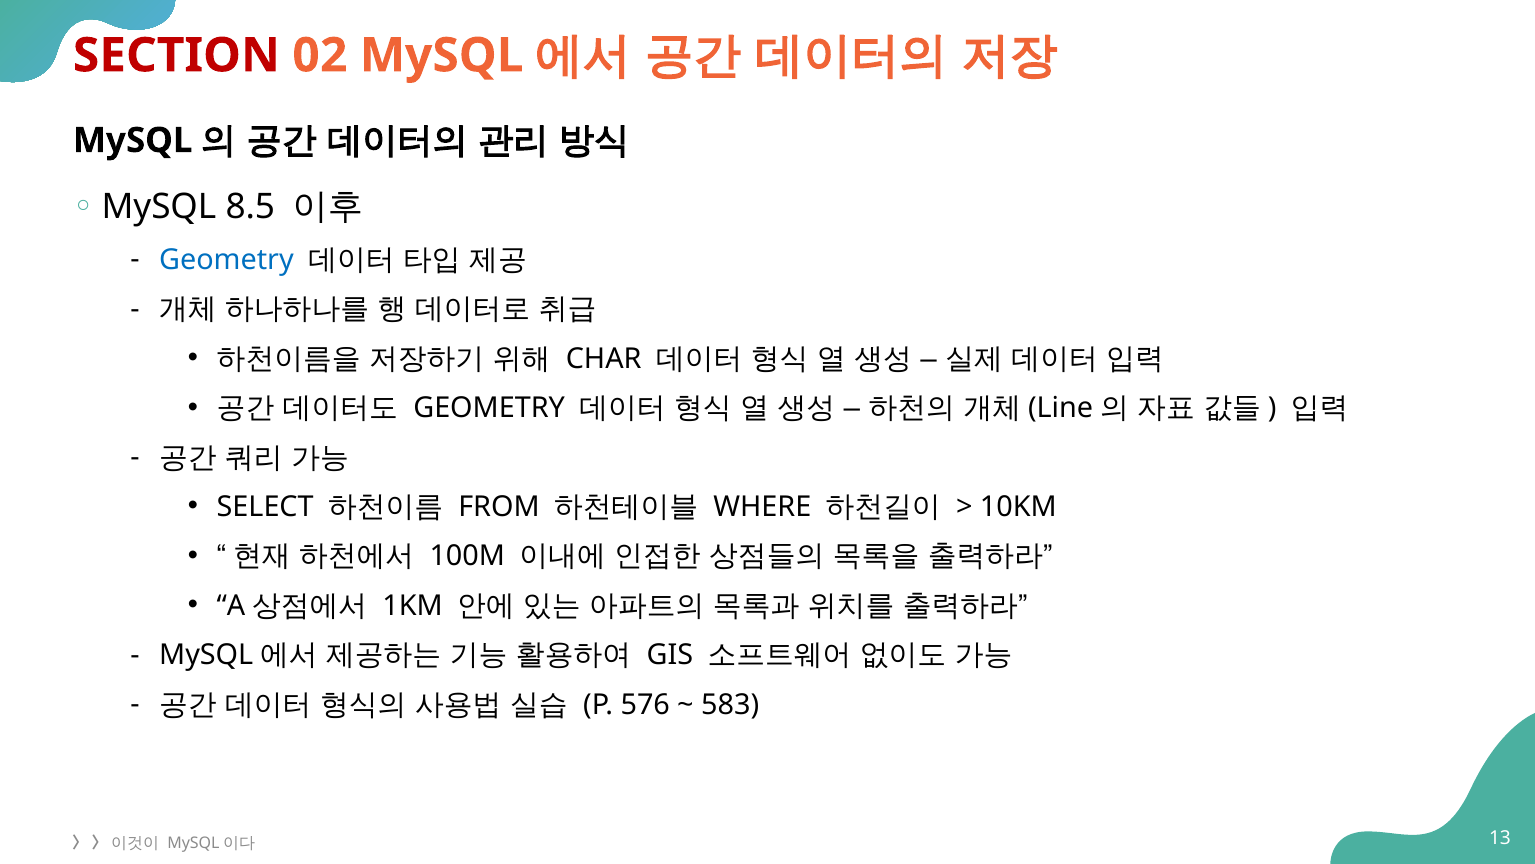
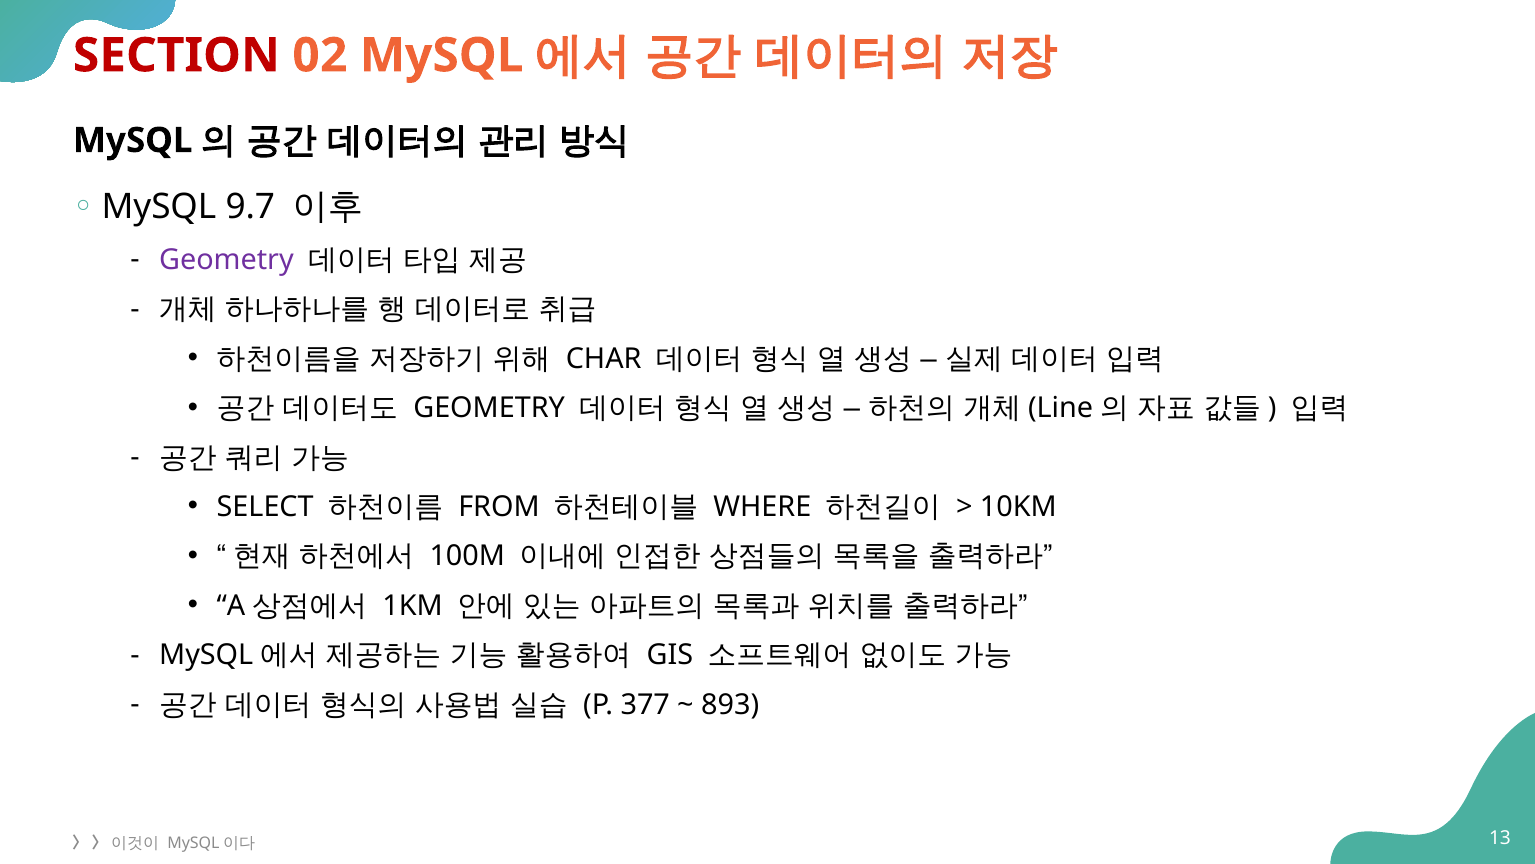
8.5: 8.5 -> 9.7
Geometry at (226, 260) colour: blue -> purple
576: 576 -> 377
583: 583 -> 893
